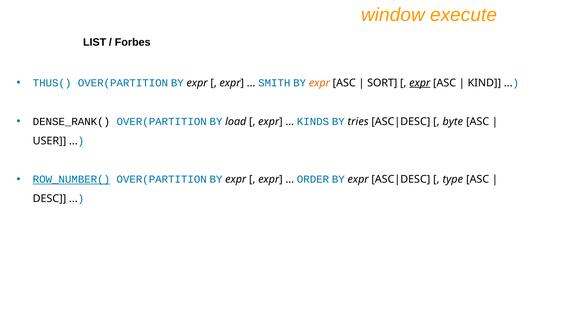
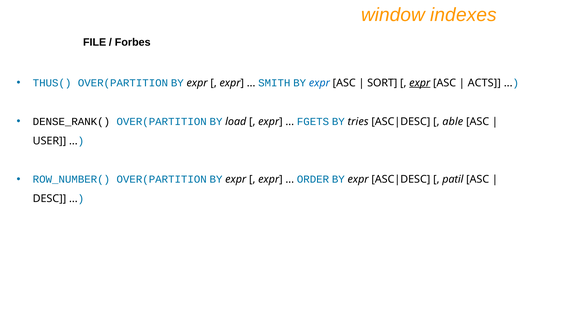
execute: execute -> indexes
LIST: LIST -> FILE
expr at (319, 83) colour: orange -> blue
KIND: KIND -> ACTS
KINDS: KINDS -> FGETS
byte: byte -> able
ROW_NUMBER( underline: present -> none
type: type -> patil
